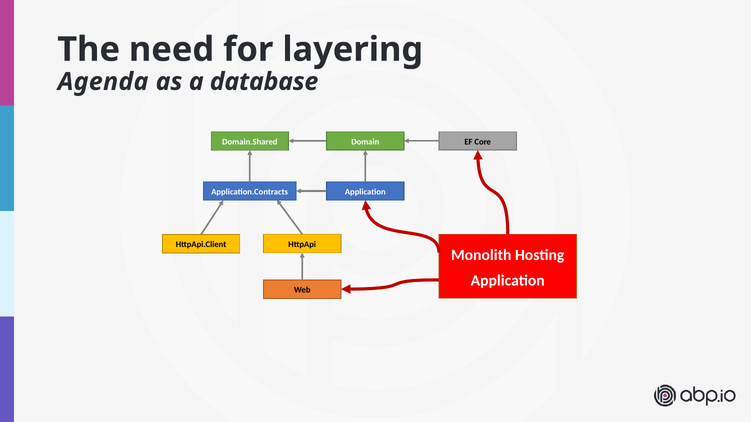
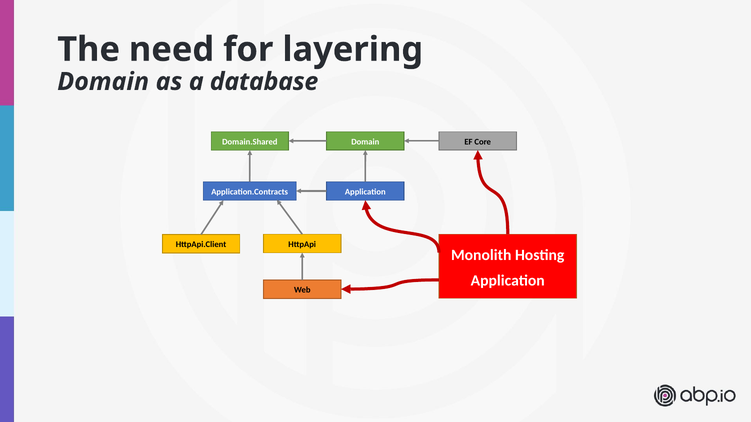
Agenda at (103, 82): Agenda -> Domain
